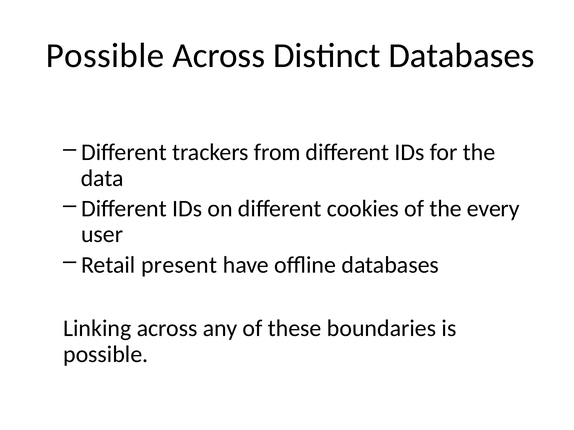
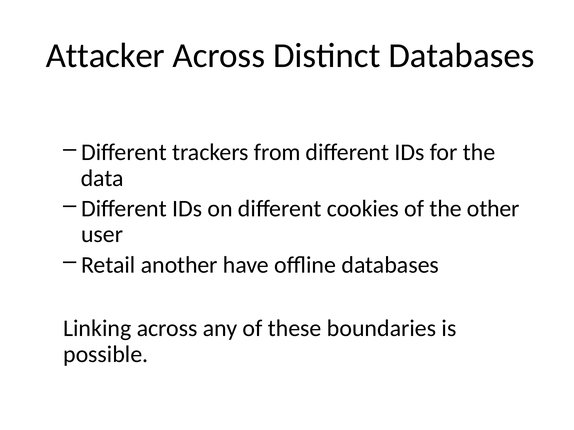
Possible at (105, 56): Possible -> Attacker
every: every -> other
present: present -> another
